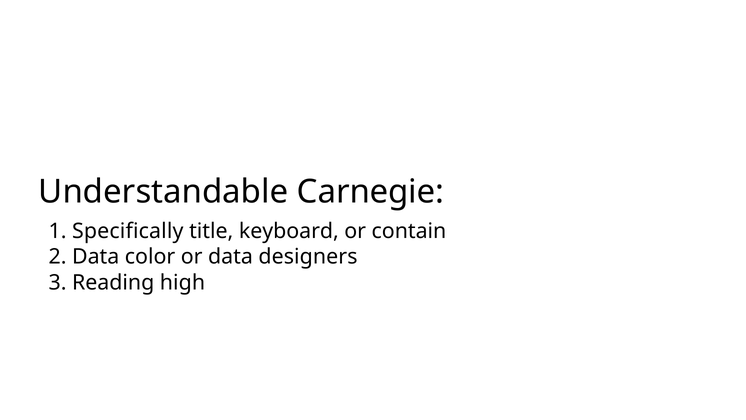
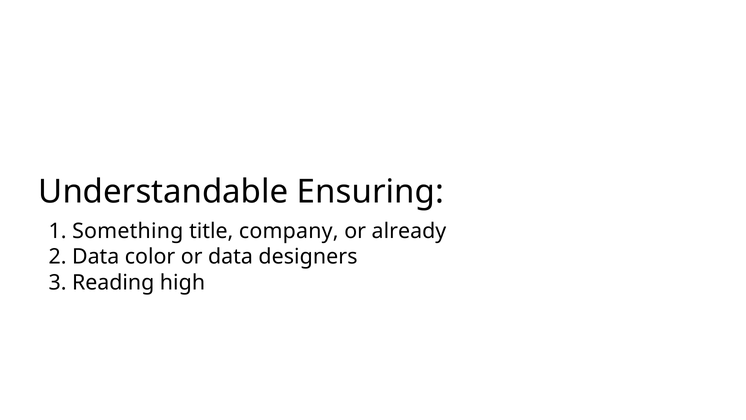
Carnegie: Carnegie -> Ensuring
Specifically: Specifically -> Something
keyboard: keyboard -> company
contain: contain -> already
